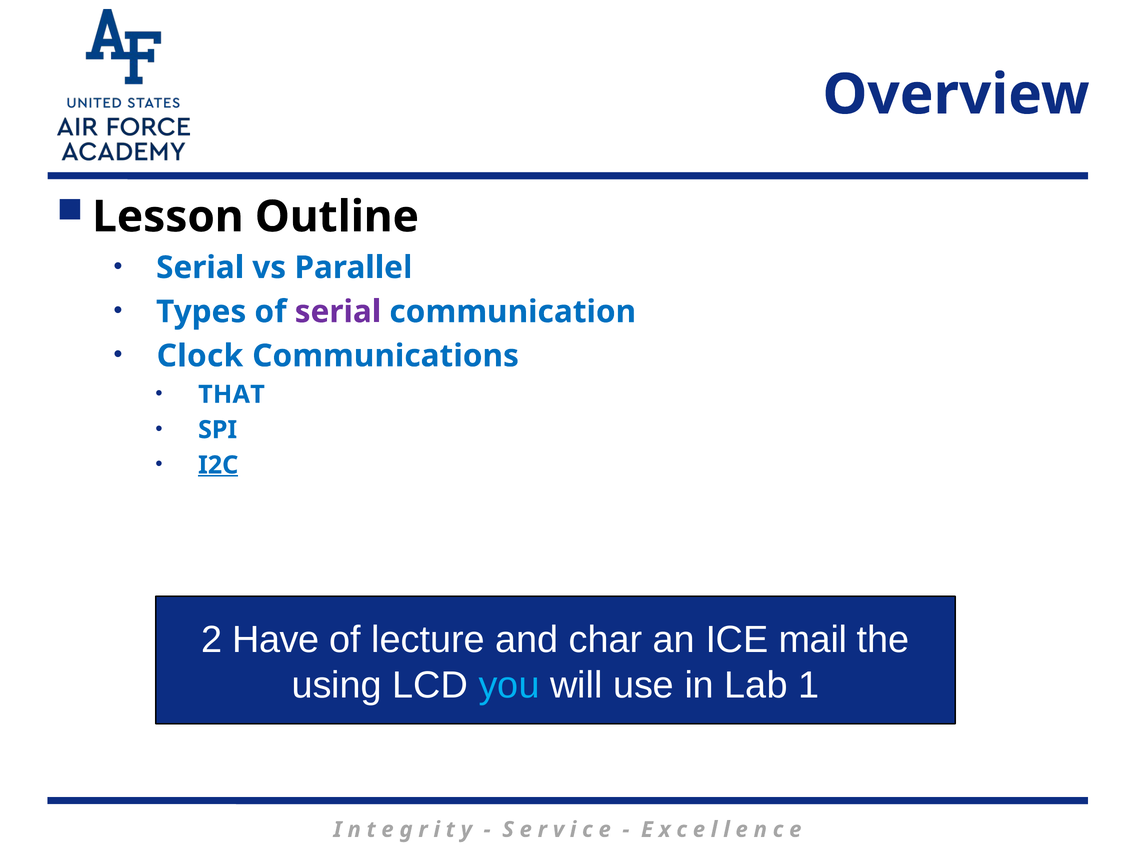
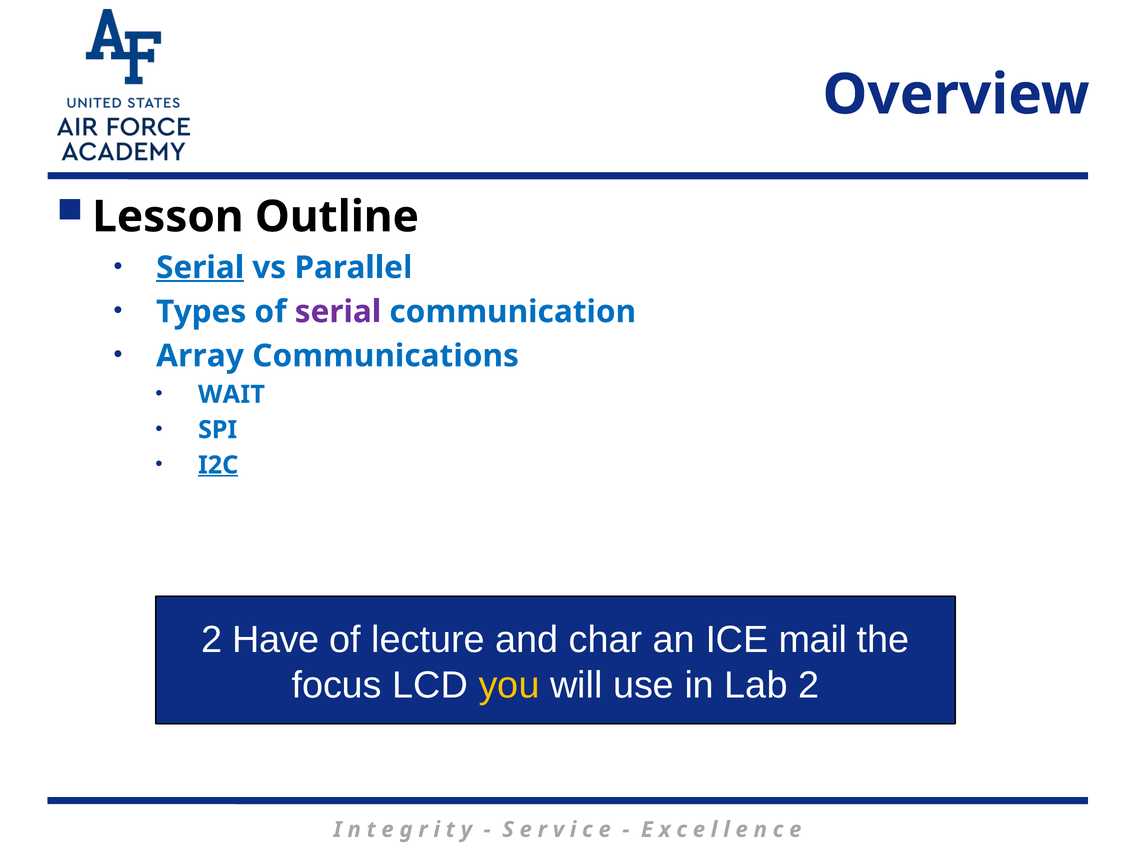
Serial at (200, 268) underline: none -> present
Clock: Clock -> Array
THAT: THAT -> WAIT
using: using -> focus
you colour: light blue -> yellow
Lab 1: 1 -> 2
